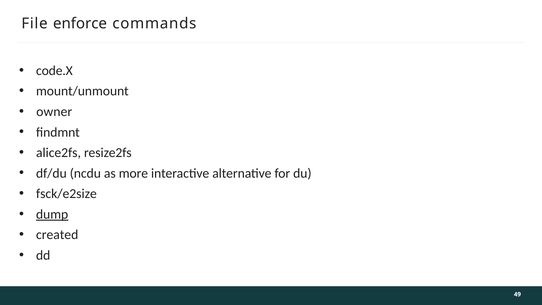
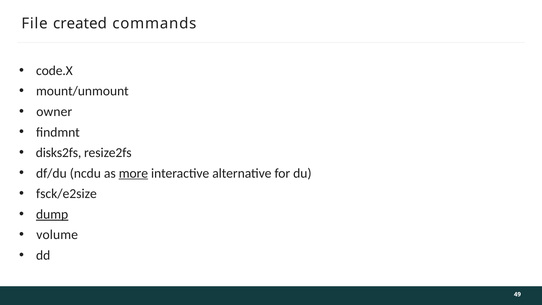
enforce: enforce -> created
alice2fs: alice2fs -> disks2fs
more underline: none -> present
created: created -> volume
